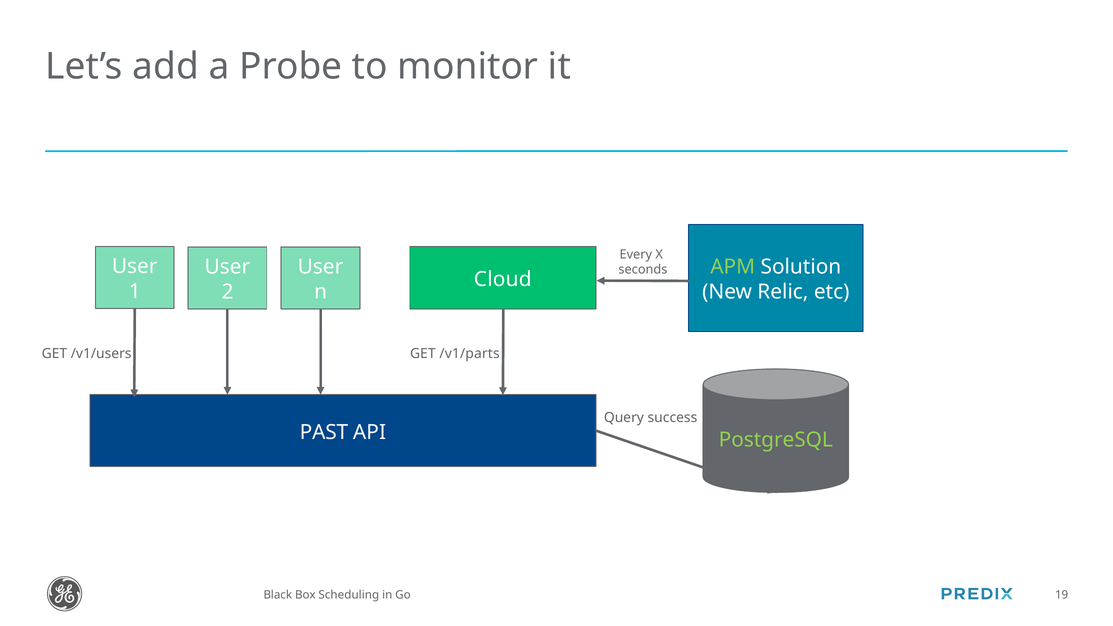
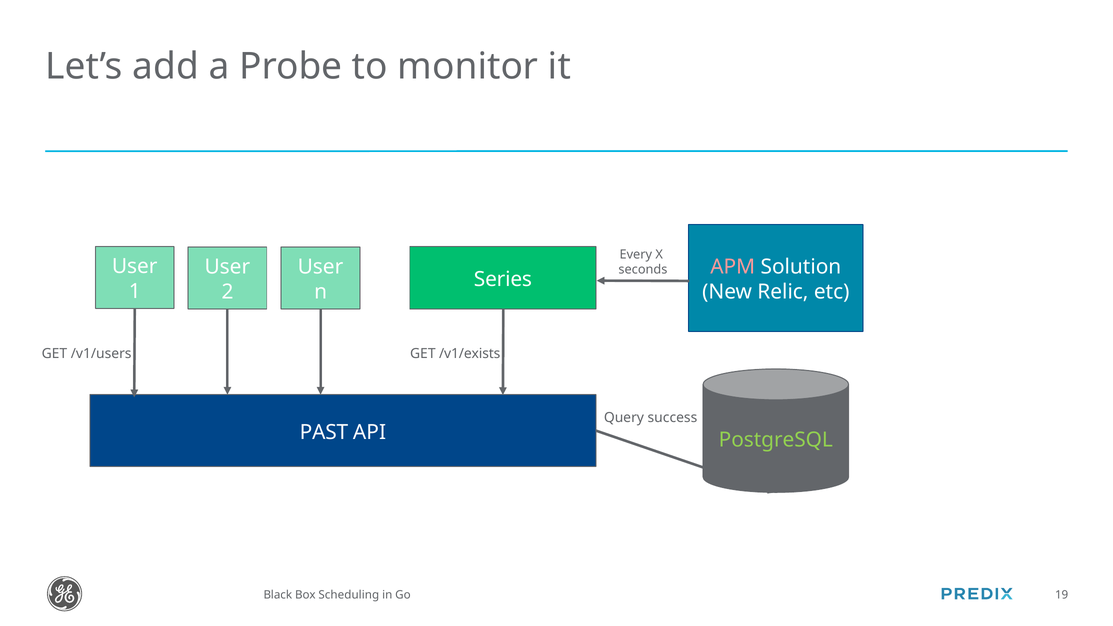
APM colour: light green -> pink
Cloud: Cloud -> Series
/v1/parts: /v1/parts -> /v1/exists
